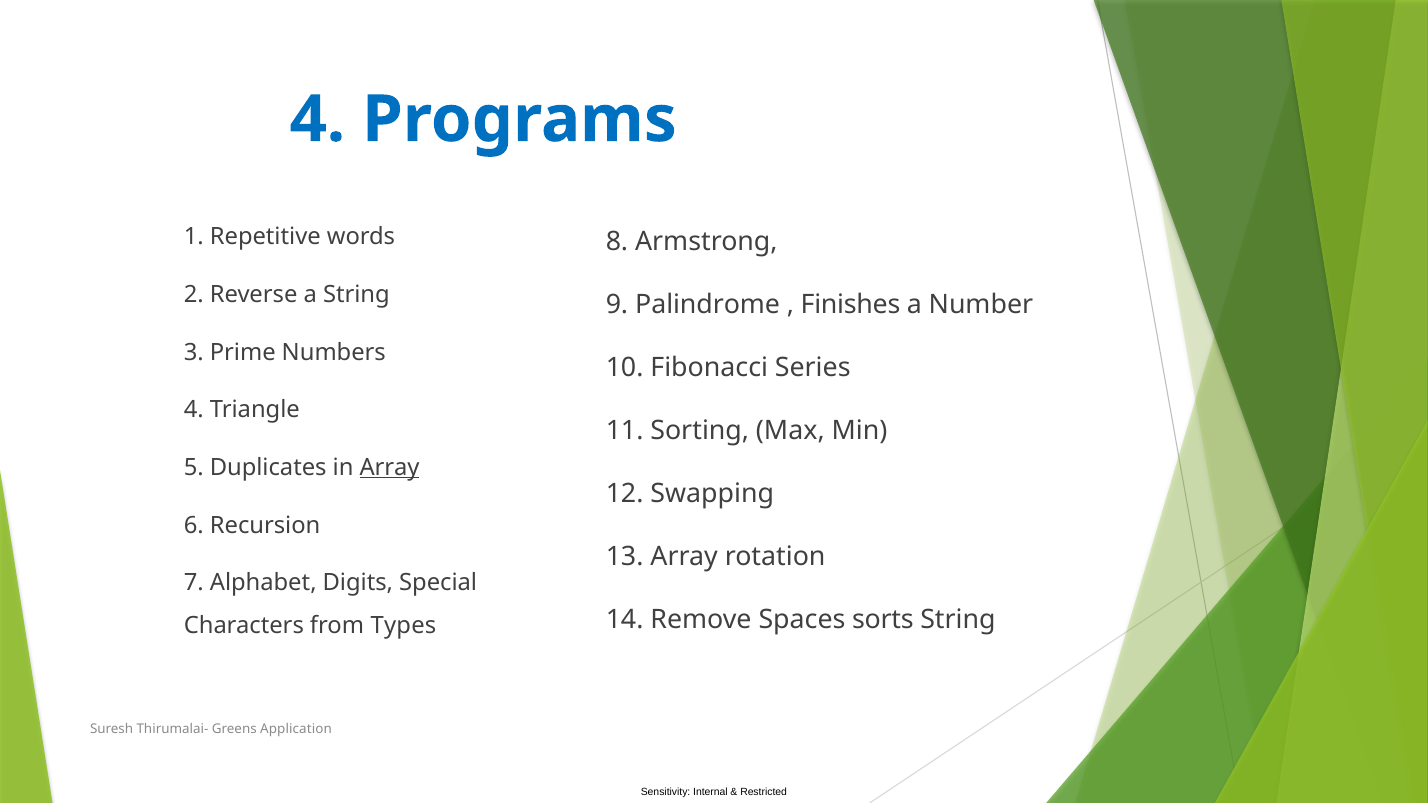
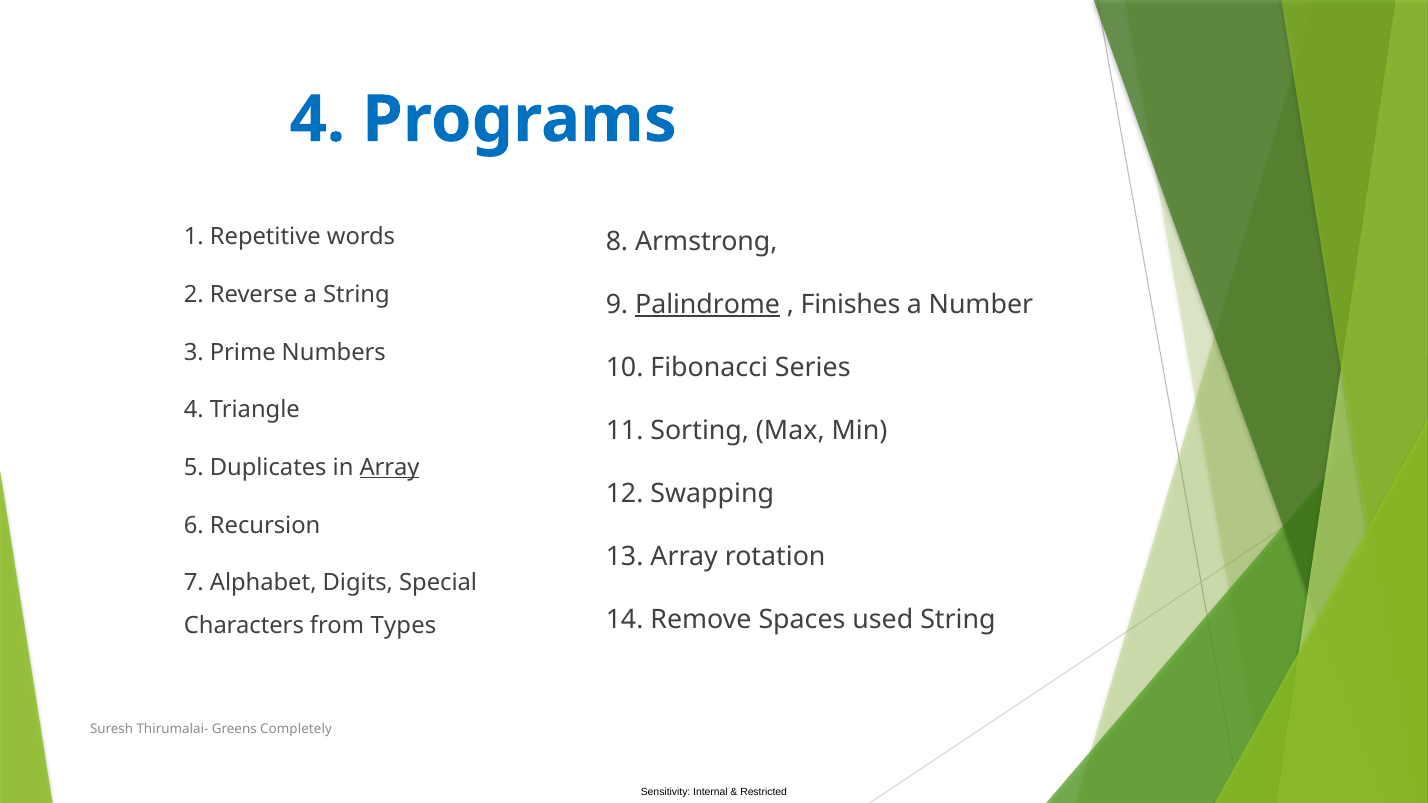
Palindrome underline: none -> present
sorts: sorts -> used
Application: Application -> Completely
